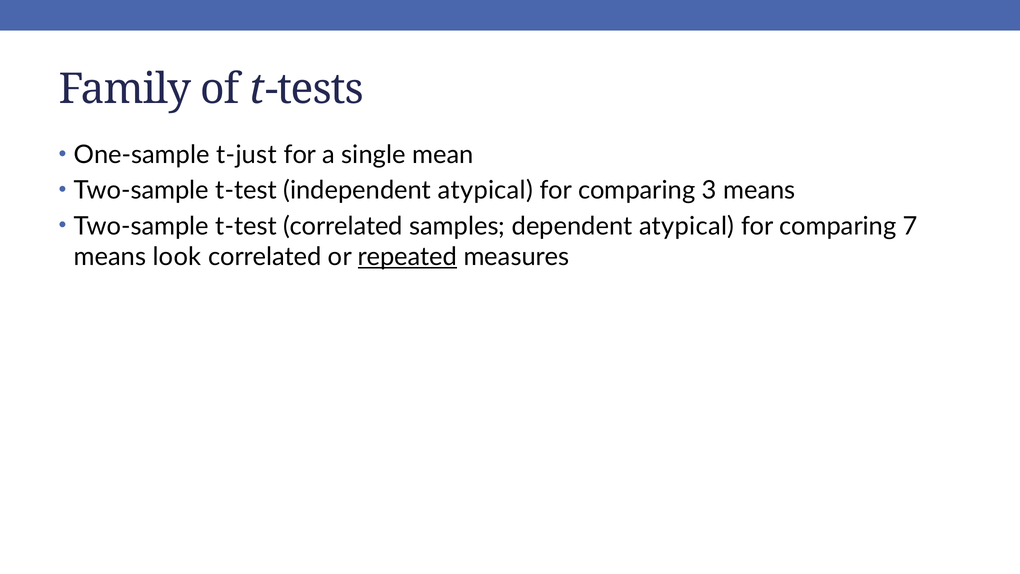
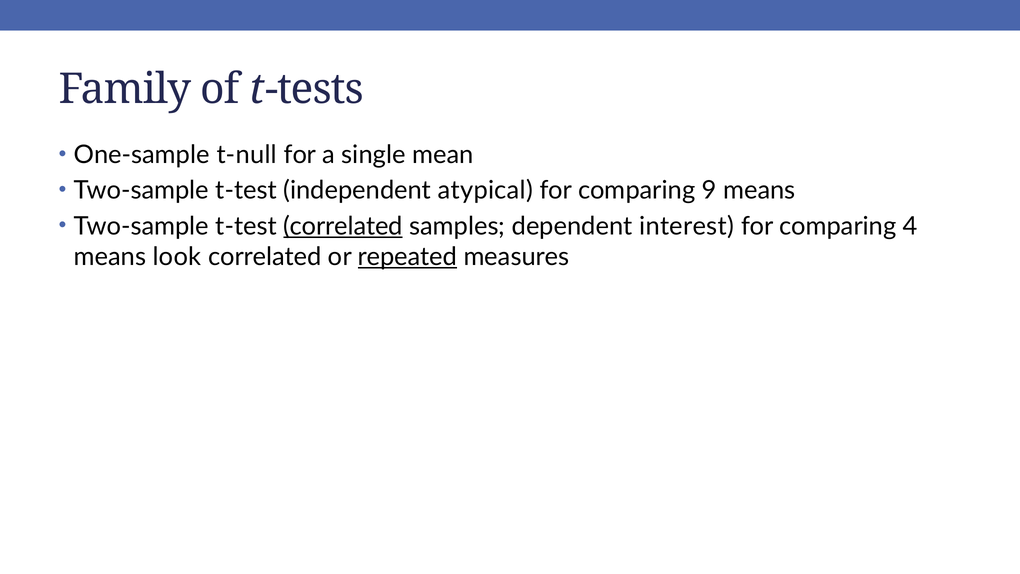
t-just: t-just -> t-null
3: 3 -> 9
correlated at (343, 226) underline: none -> present
dependent atypical: atypical -> interest
7: 7 -> 4
